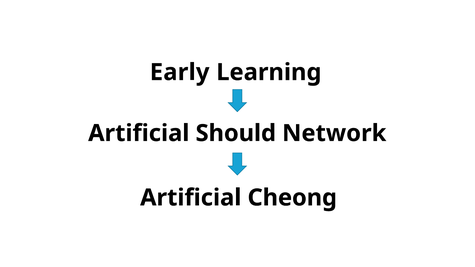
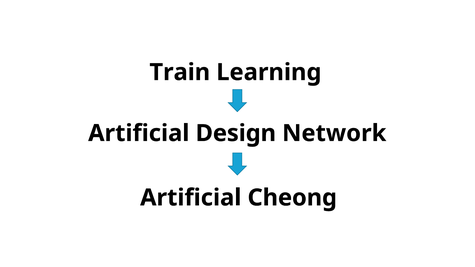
Early: Early -> Train
Should: Should -> Design
